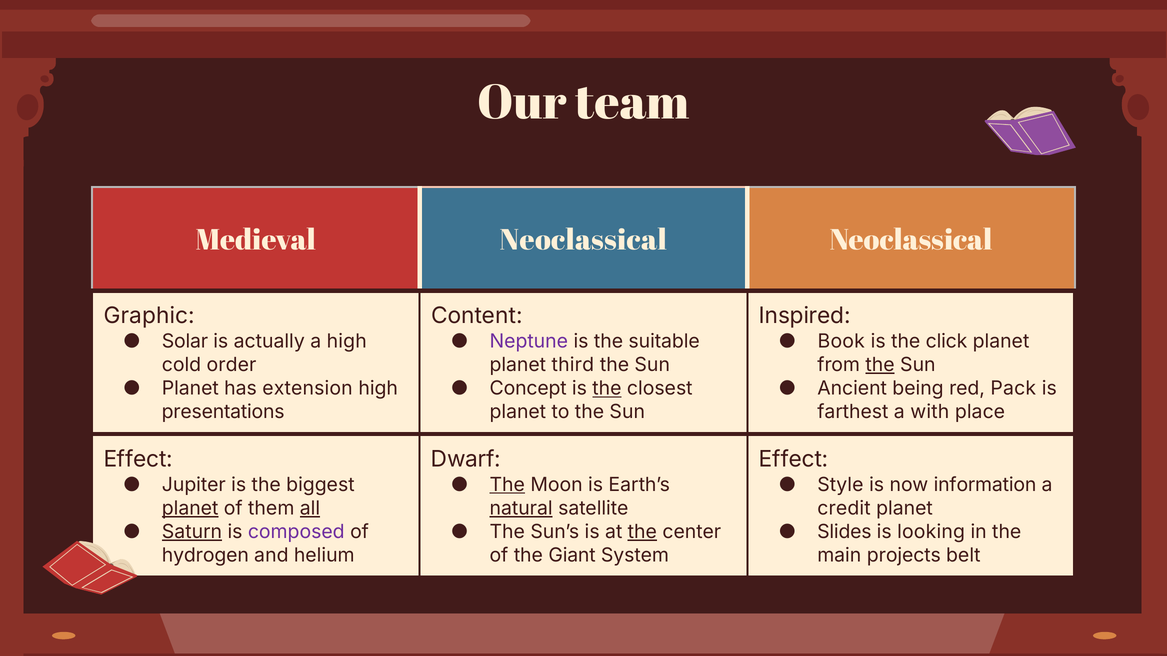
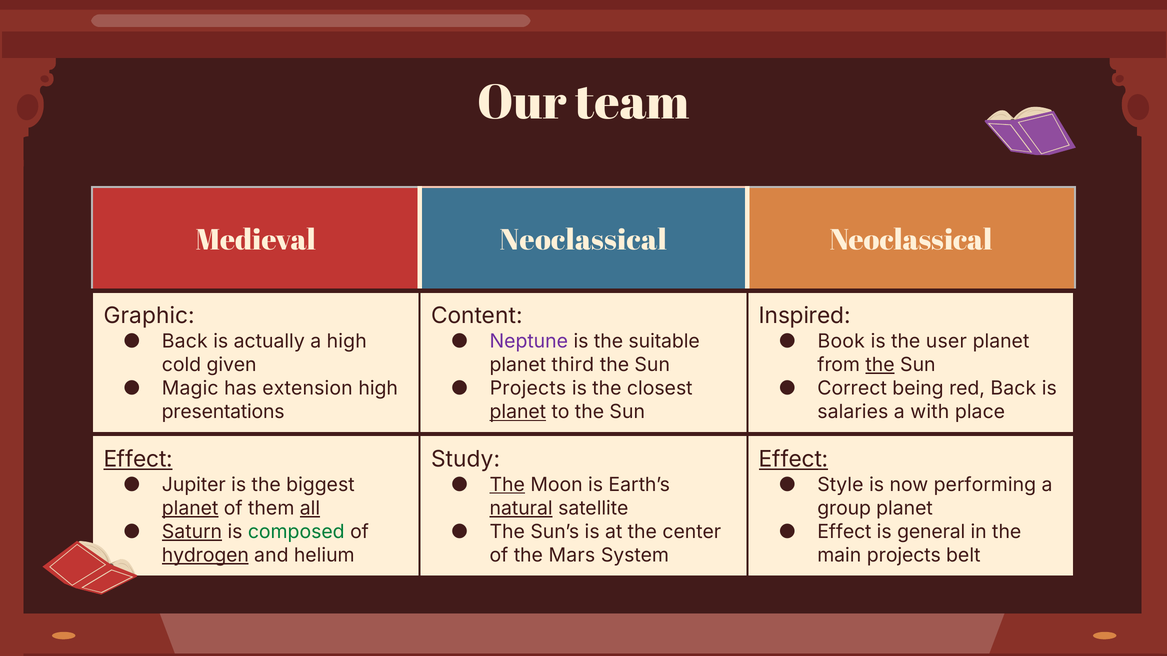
Solar at (185, 342): Solar -> Back
click: click -> user
order: order -> given
Planet at (190, 389): Planet -> Magic
Concept at (528, 389): Concept -> Projects
the at (607, 389) underline: present -> none
Ancient: Ancient -> Correct
red Pack: Pack -> Back
planet at (518, 412) underline: none -> present
farthest: farthest -> salaries
Effect at (138, 460) underline: none -> present
Dwarf: Dwarf -> Study
Effect at (794, 460) underline: none -> present
information: information -> performing
credit: credit -> group
composed colour: purple -> green
the at (642, 532) underline: present -> none
Slides at (844, 532): Slides -> Effect
looking: looking -> general
hydrogen underline: none -> present
Giant: Giant -> Mars
